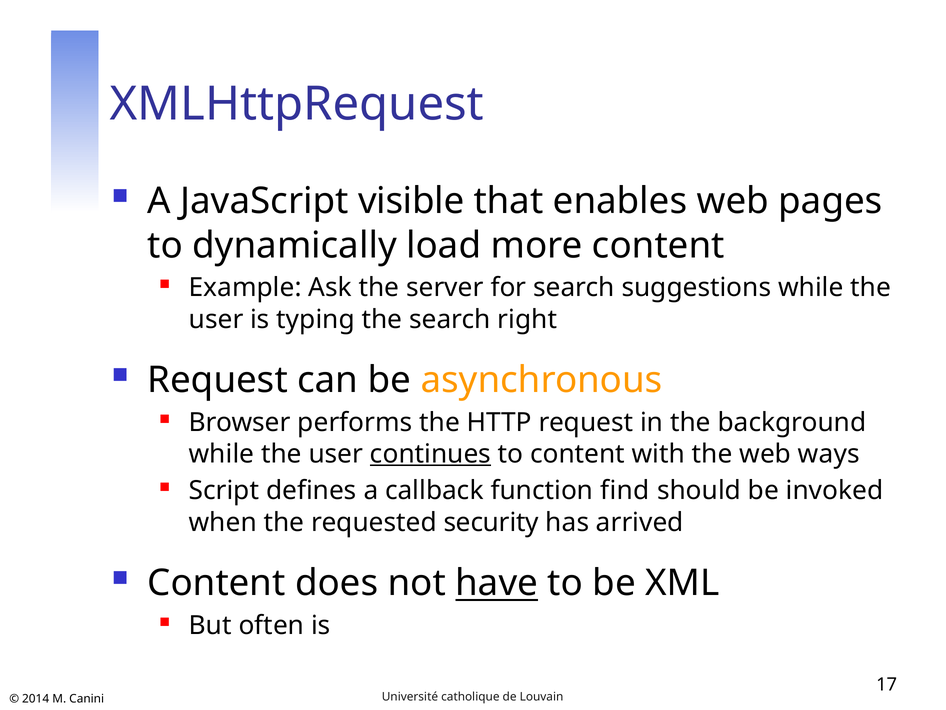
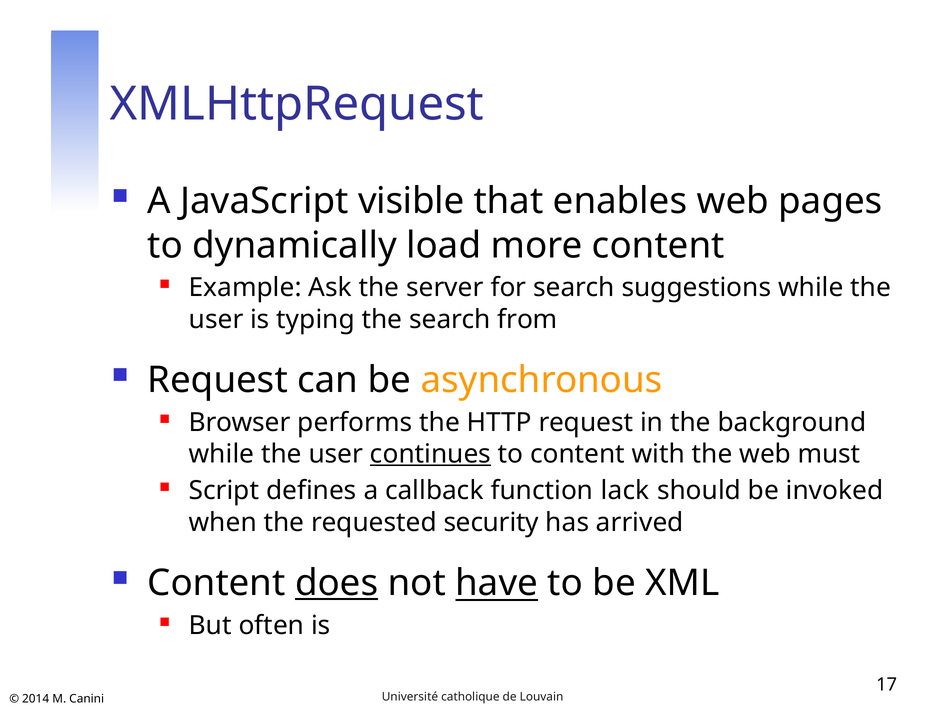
right: right -> from
ways: ways -> must
find: find -> lack
does underline: none -> present
